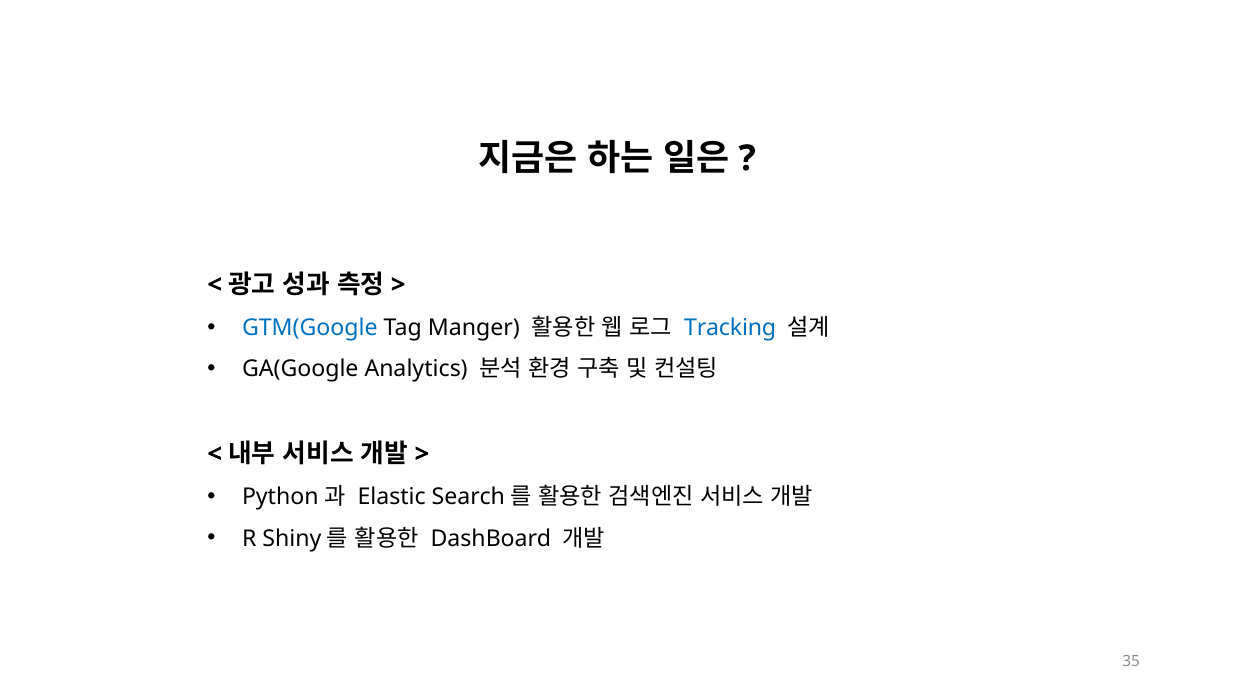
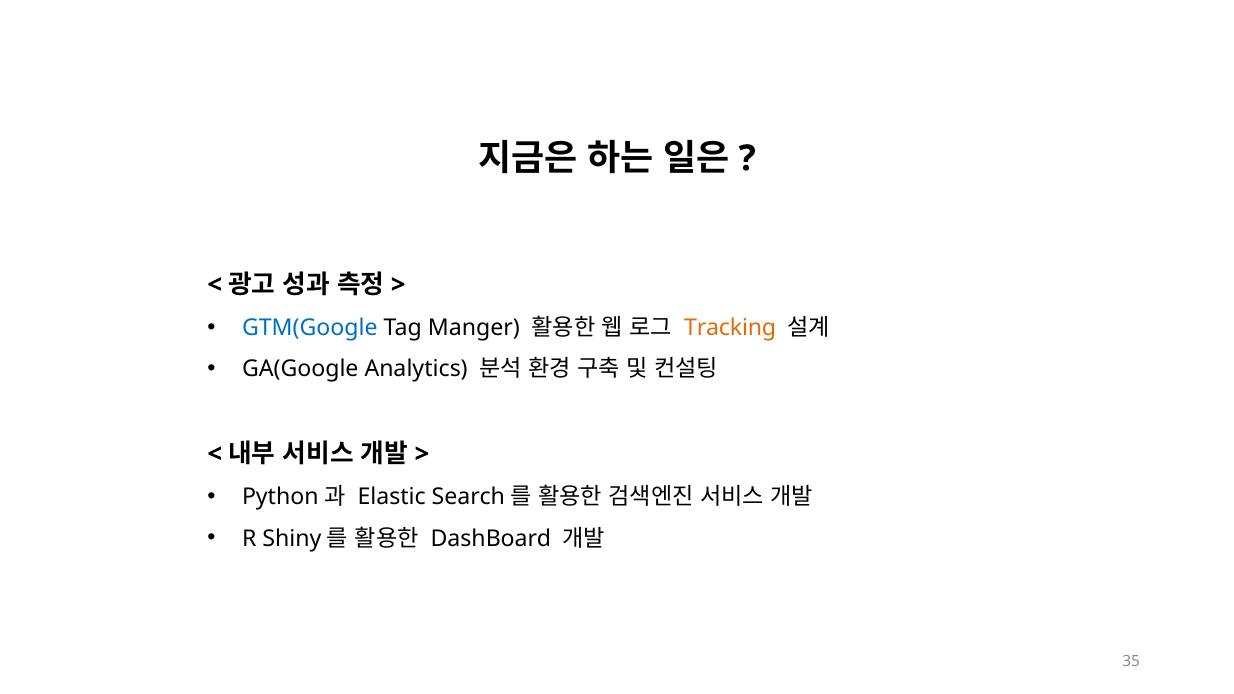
Tracking colour: blue -> orange
